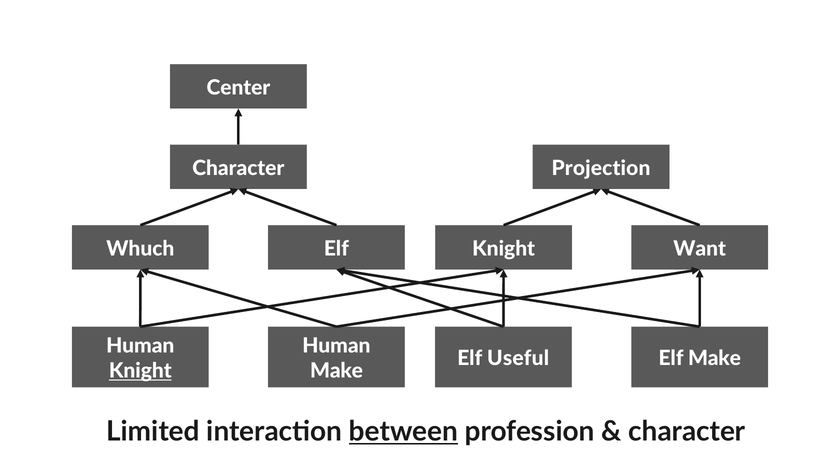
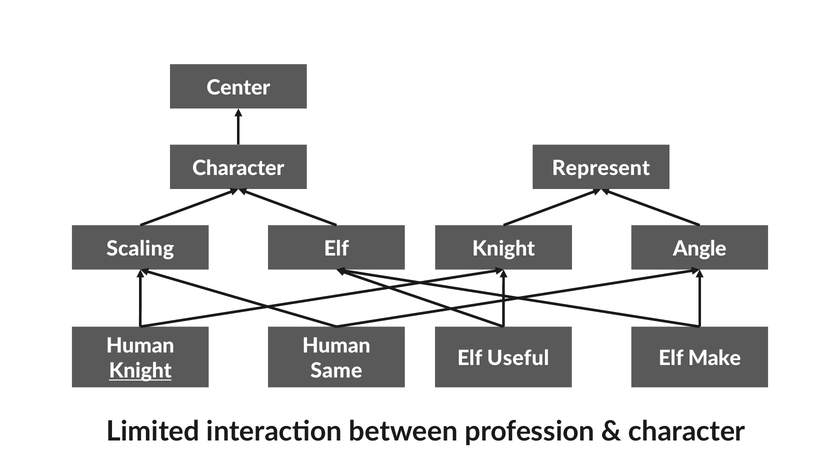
Projection: Projection -> Represent
Whuch: Whuch -> Scaling
Want: Want -> Angle
Make at (337, 371): Make -> Same
between underline: present -> none
